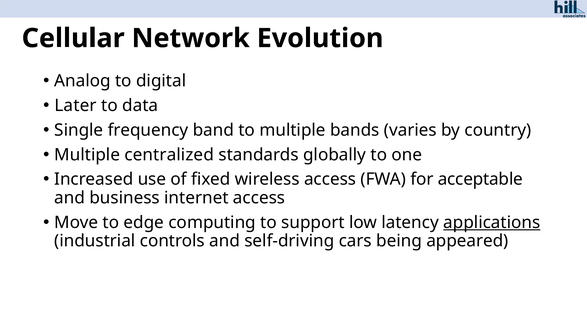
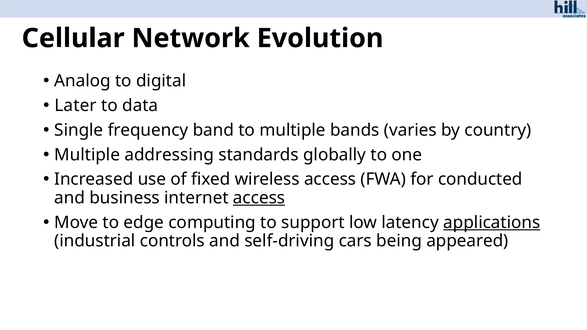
centralized: centralized -> addressing
acceptable: acceptable -> conducted
access at (259, 198) underline: none -> present
